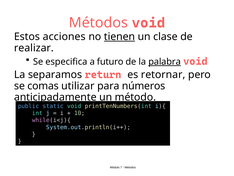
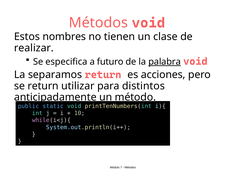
acciones: acciones -> nombres
tienen underline: present -> none
retornar: retornar -> acciones
se comas: comas -> return
números: números -> distintos
